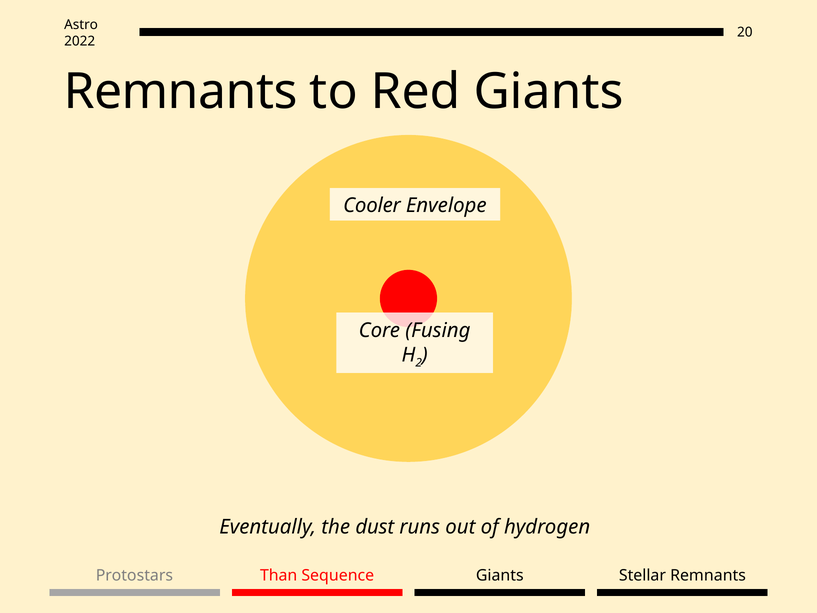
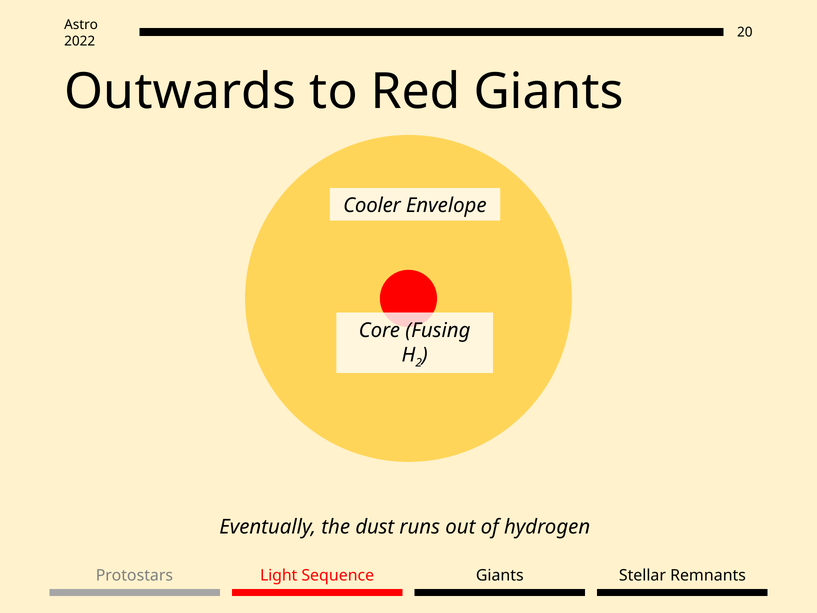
Remnants at (181, 92): Remnants -> Outwards
Than: Than -> Light
